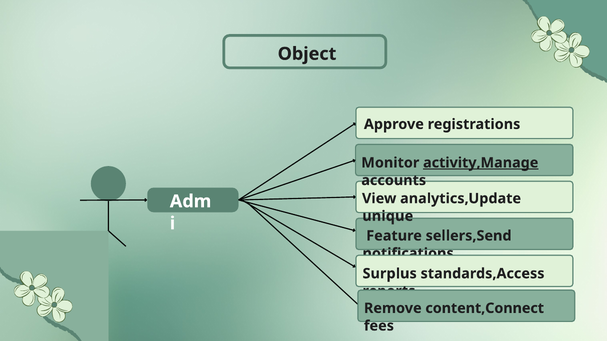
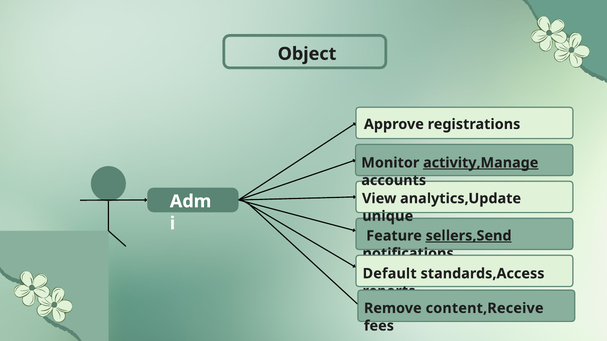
sellers,Send underline: none -> present
Surplus: Surplus -> Default
content,Connect: content,Connect -> content,Receive
